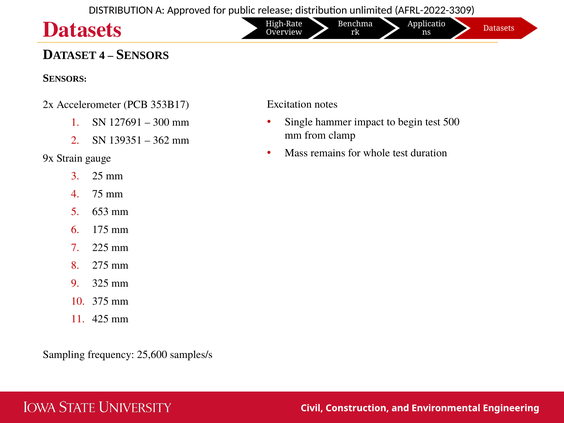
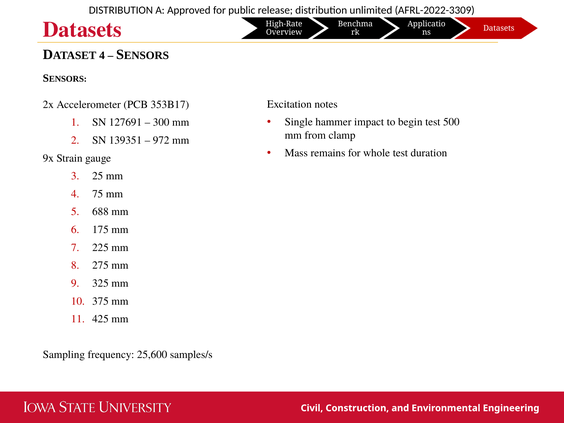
362: 362 -> 972
653: 653 -> 688
